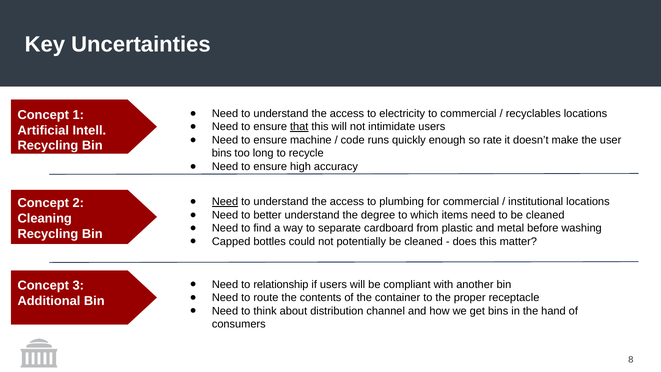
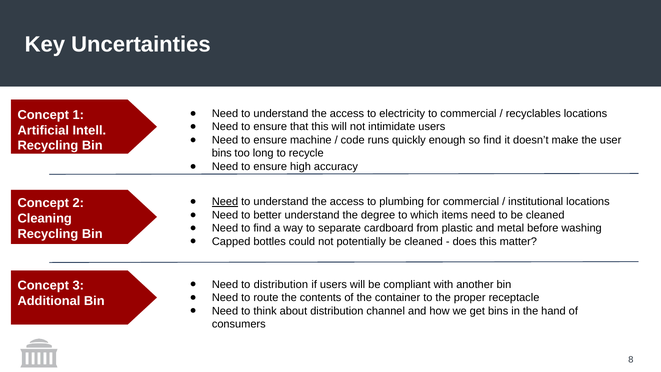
that underline: present -> none
so rate: rate -> find
to relationship: relationship -> distribution
